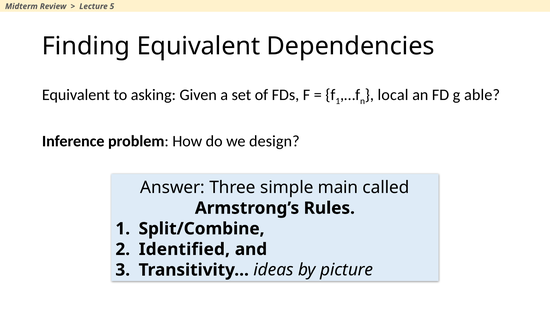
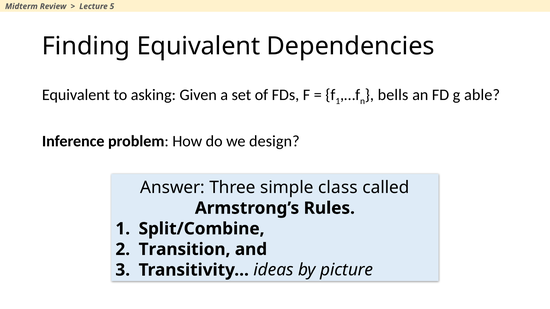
local: local -> bells
main: main -> class
Identified: Identified -> Transition
